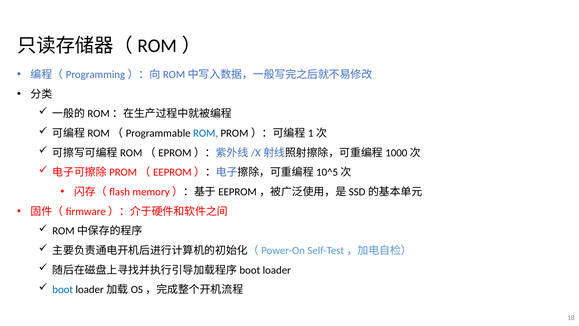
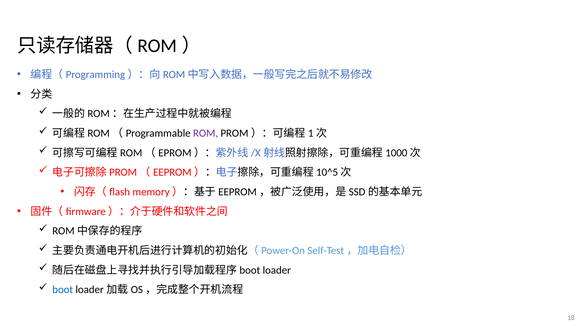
ROM colour: blue -> purple
